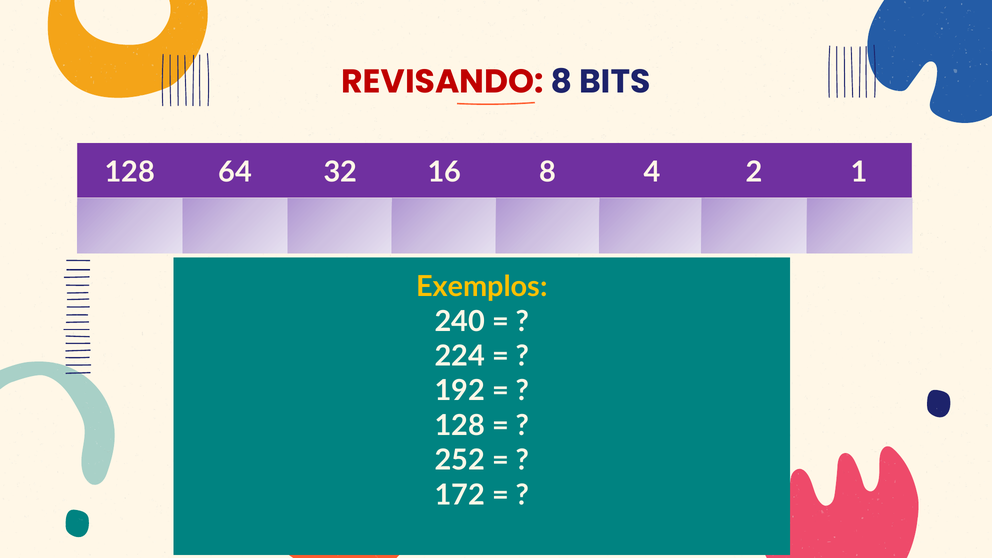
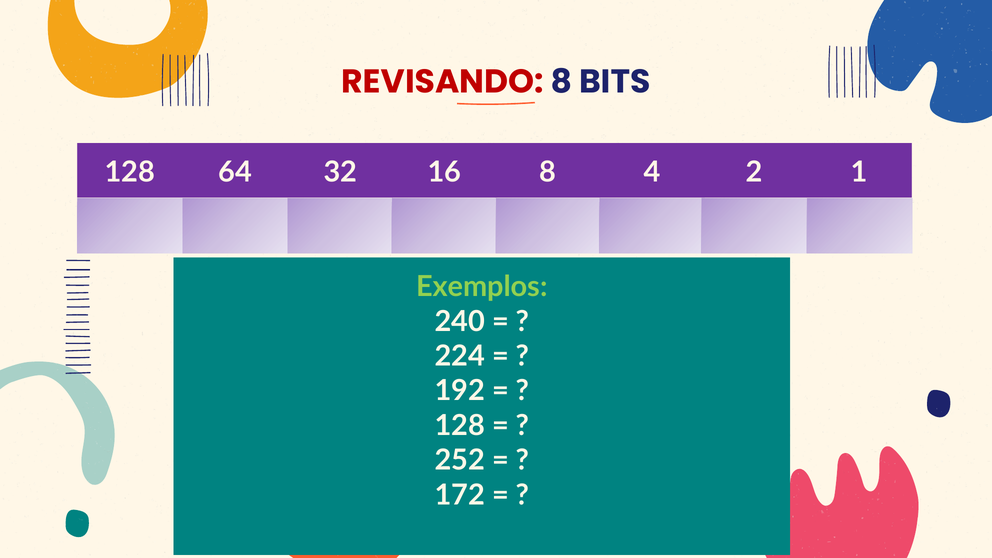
Exemplos colour: yellow -> light green
